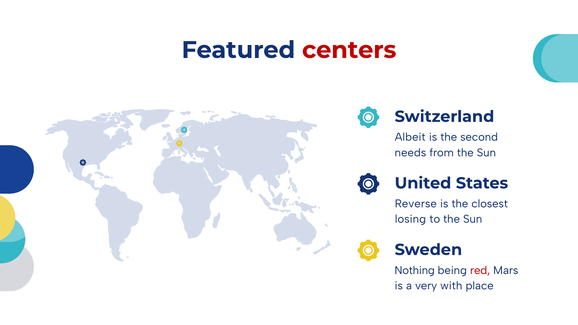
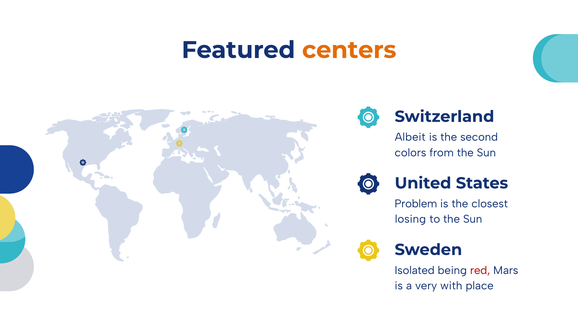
centers colour: red -> orange
needs: needs -> colors
Reverse: Reverse -> Problem
Nothing: Nothing -> Isolated
